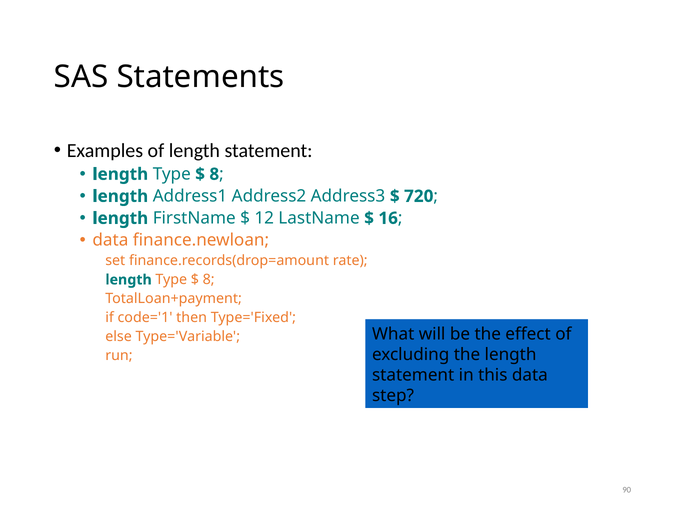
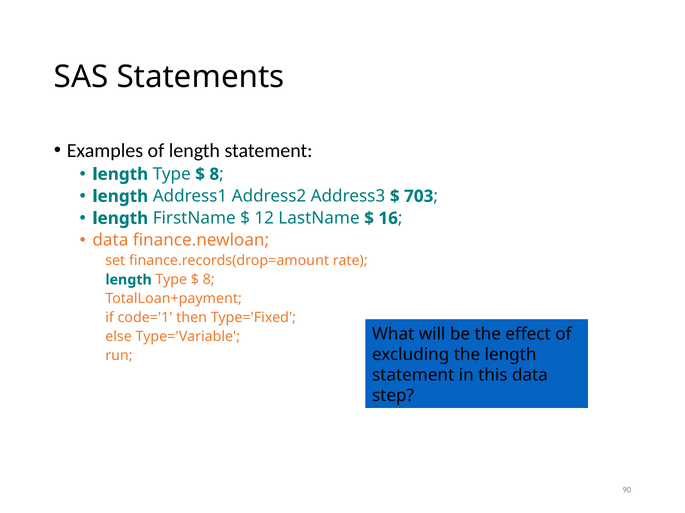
720: 720 -> 703
